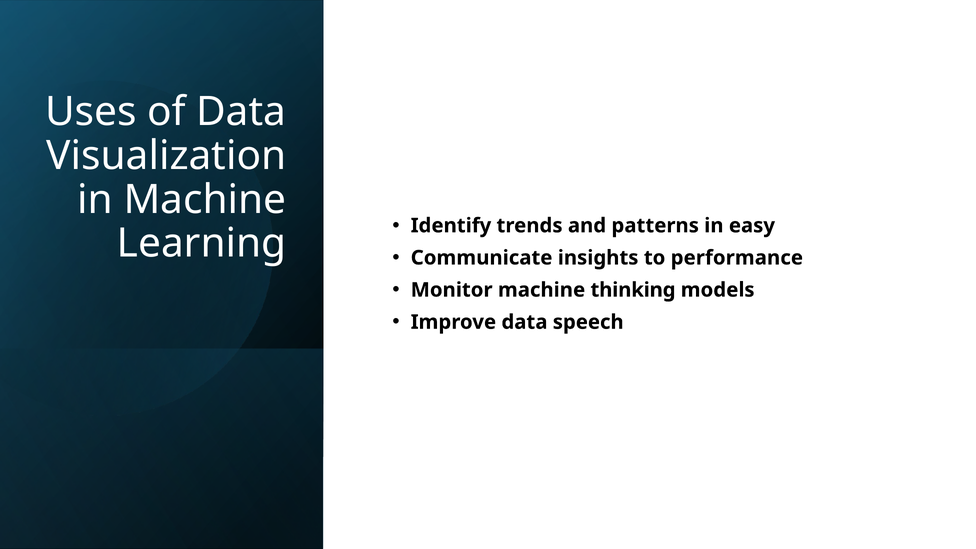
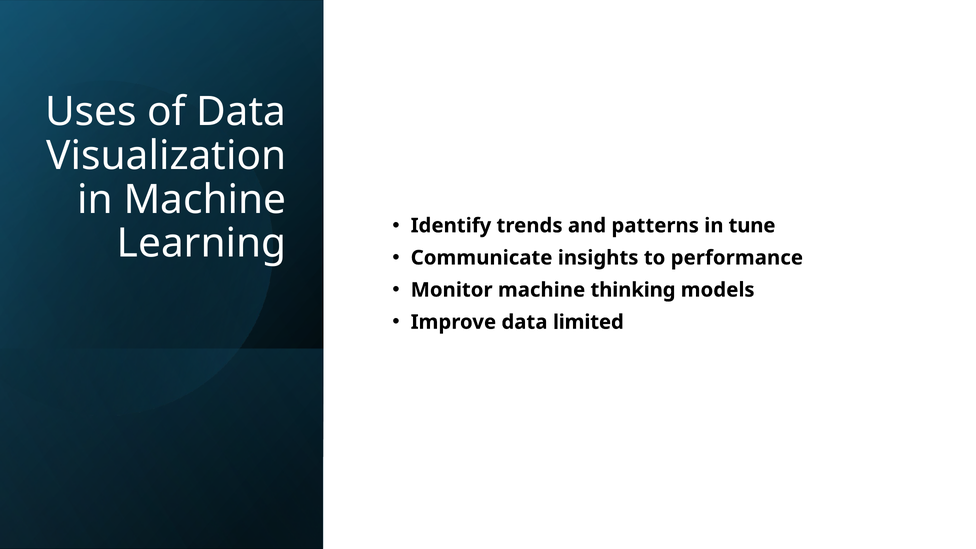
easy: easy -> tune
speech: speech -> limited
